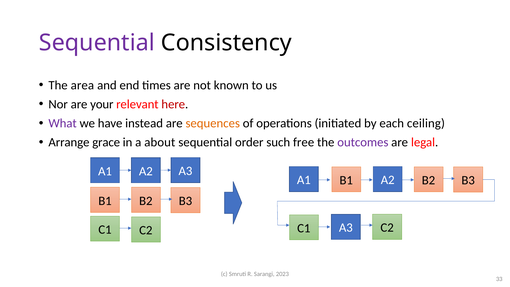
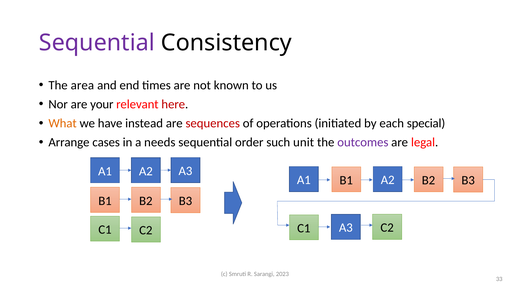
What colour: purple -> orange
sequences colour: orange -> red
ceiling: ceiling -> special
grace: grace -> cases
about: about -> needs
free: free -> unit
